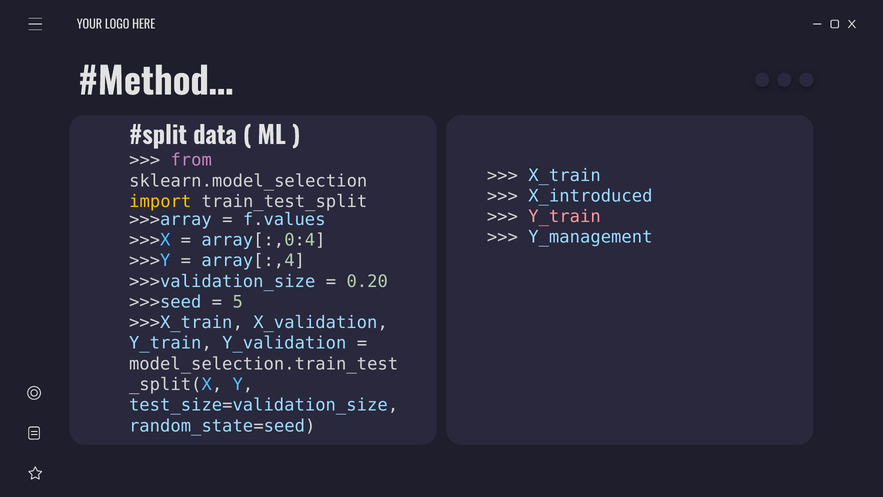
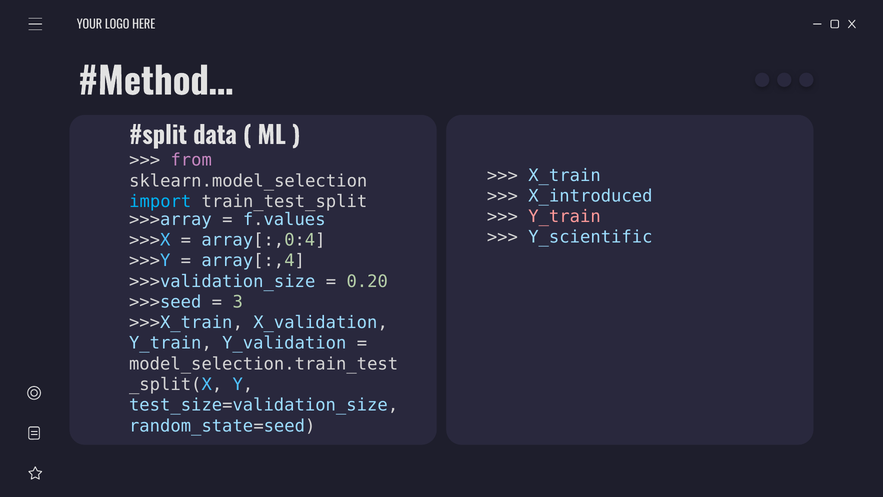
import colour: yellow -> light blue
Y_management: Y_management -> Y_scientific
5: 5 -> 3
